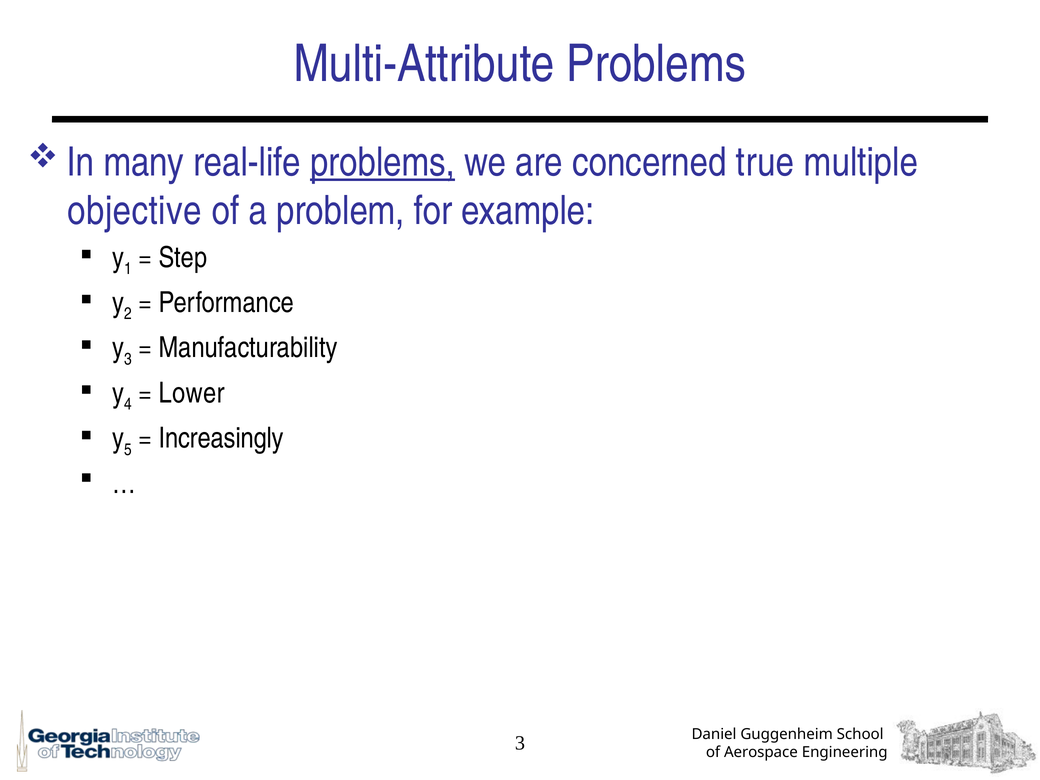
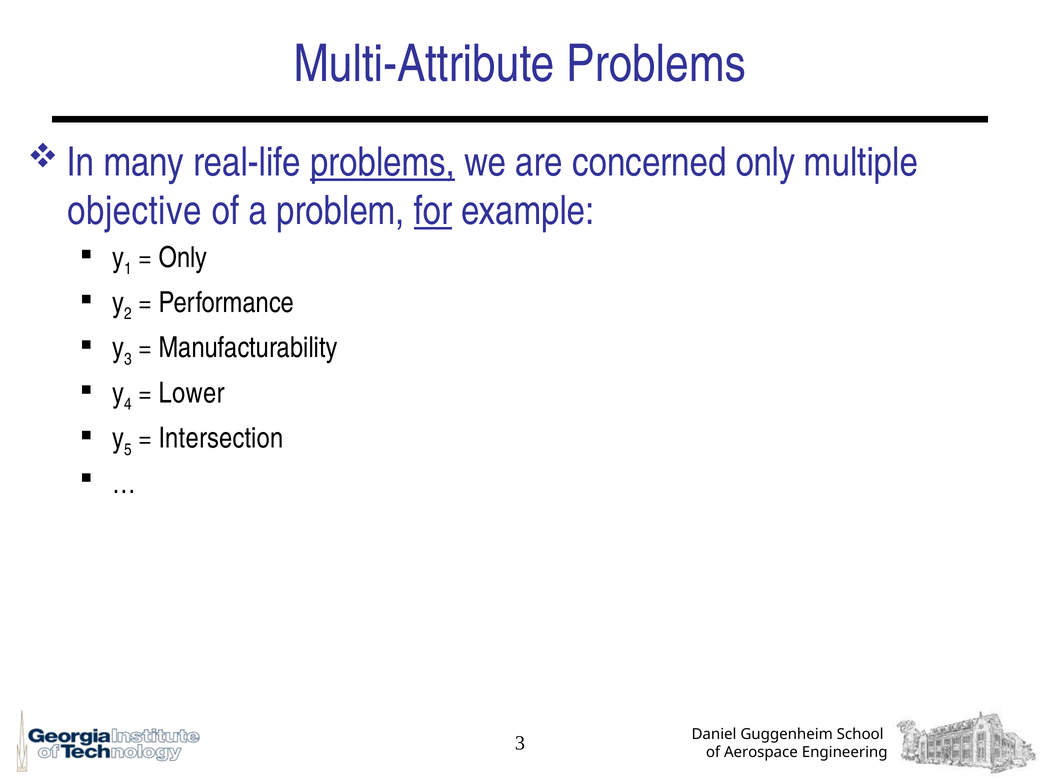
concerned true: true -> only
for underline: none -> present
Step at (183, 257): Step -> Only
Increasingly: Increasingly -> Intersection
